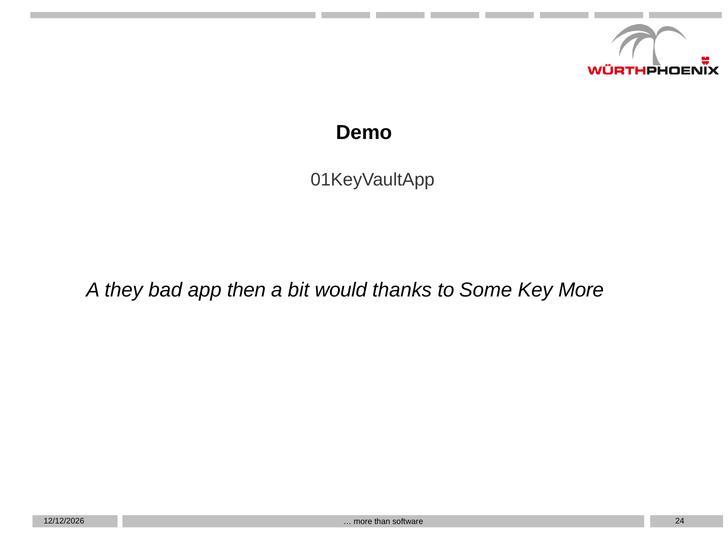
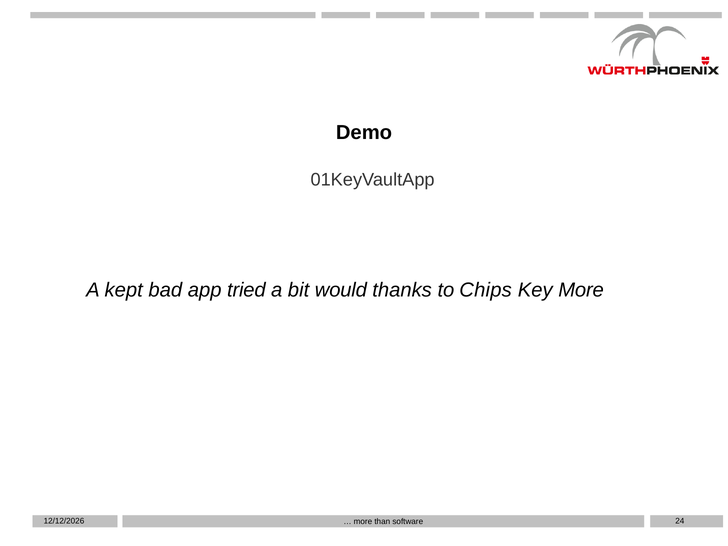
they: they -> kept
then: then -> tried
Some: Some -> Chips
